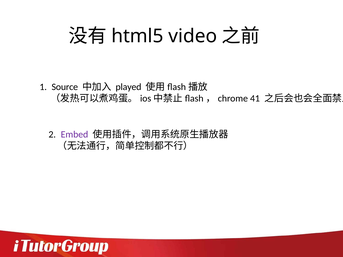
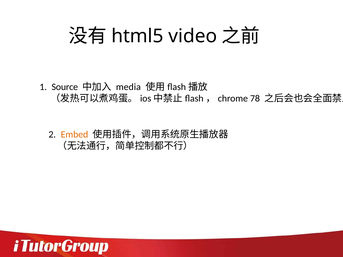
played: played -> media
41: 41 -> 78
Embed colour: purple -> orange
